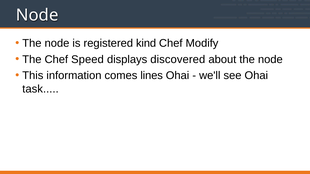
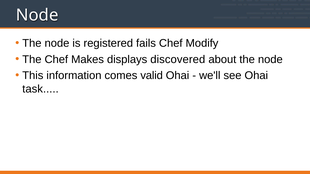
kind: kind -> fails
Speed: Speed -> Makes
lines: lines -> valid
